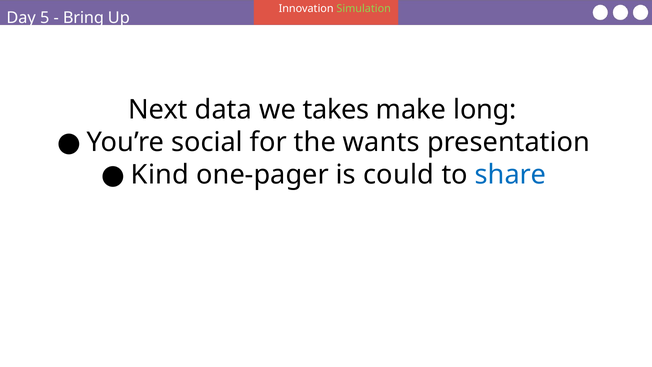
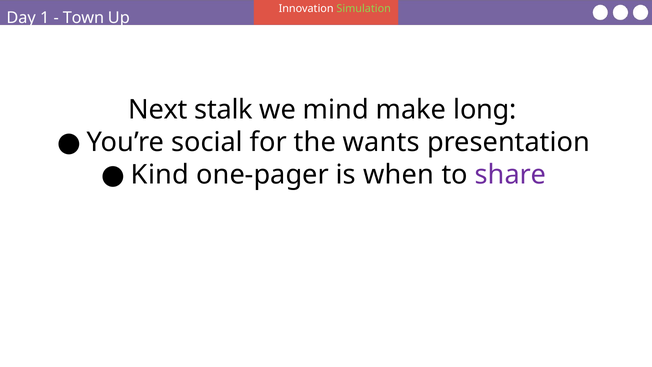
5: 5 -> 1
Bring: Bring -> Town
data: data -> stalk
takes: takes -> mind
could: could -> when
share colour: blue -> purple
